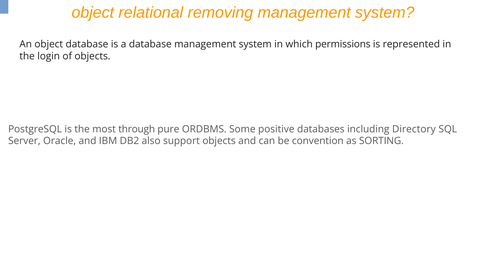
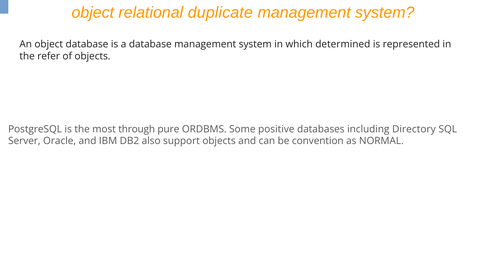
removing: removing -> duplicate
permissions: permissions -> determined
login: login -> refer
SORTING: SORTING -> NORMAL
